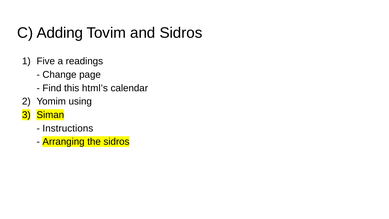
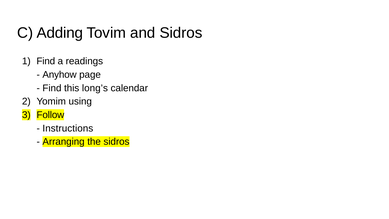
Five at (46, 61): Five -> Find
Change: Change -> Anyhow
html’s: html’s -> long’s
Siman: Siman -> Follow
